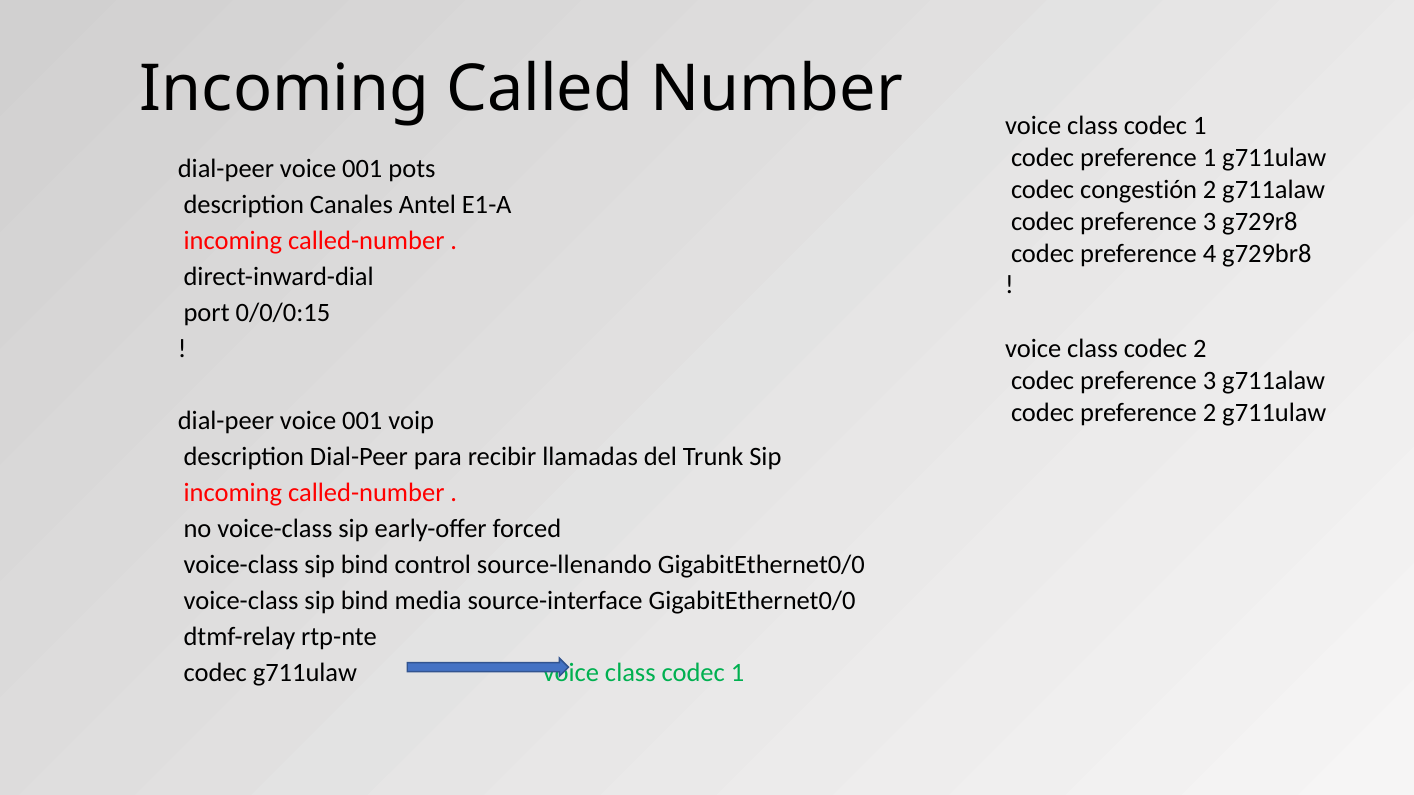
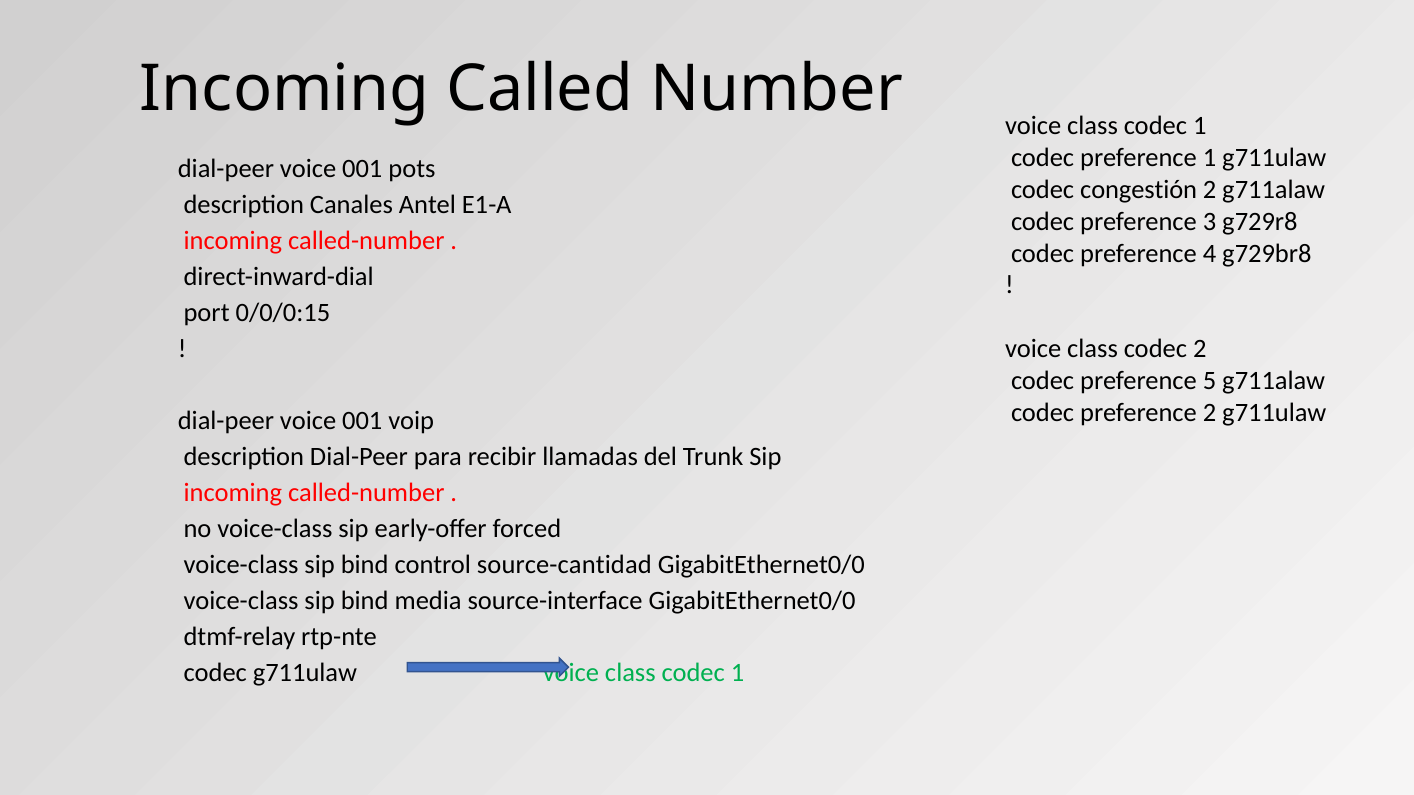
3 at (1210, 381): 3 -> 5
source-llenando: source-llenando -> source-cantidad
